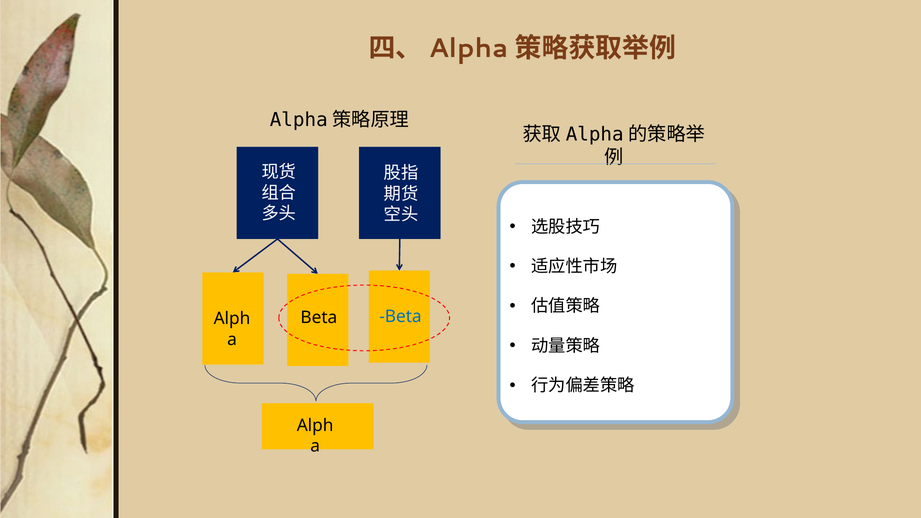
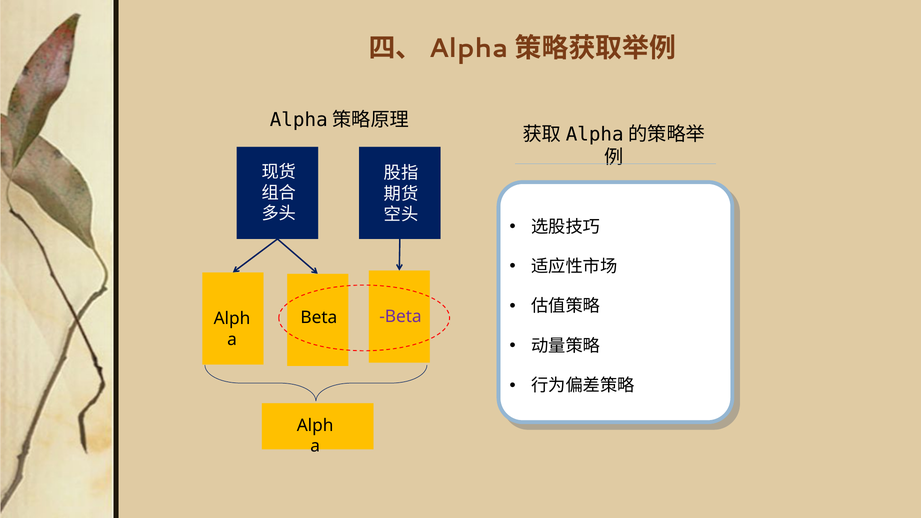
Beta at (400, 317) colour: blue -> purple
